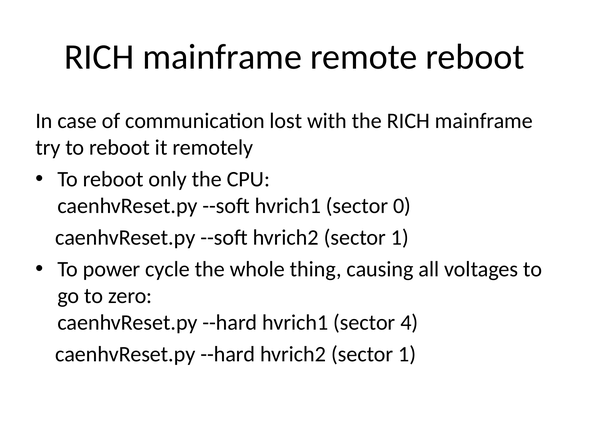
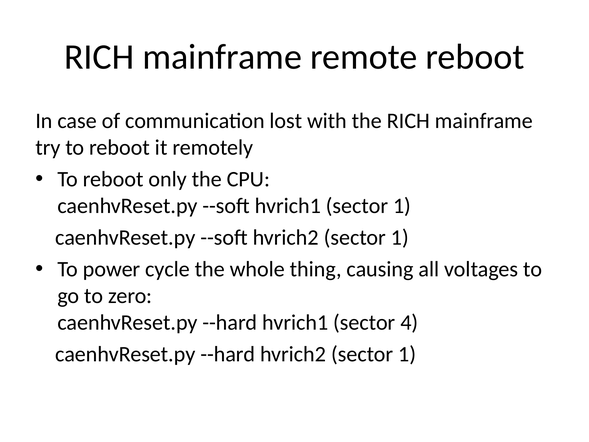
hvrich1 sector 0: 0 -> 1
